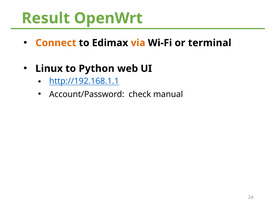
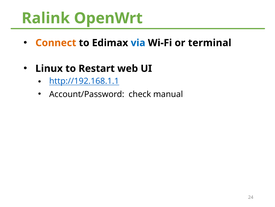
Result: Result -> Ralink
via colour: orange -> blue
Python: Python -> Restart
